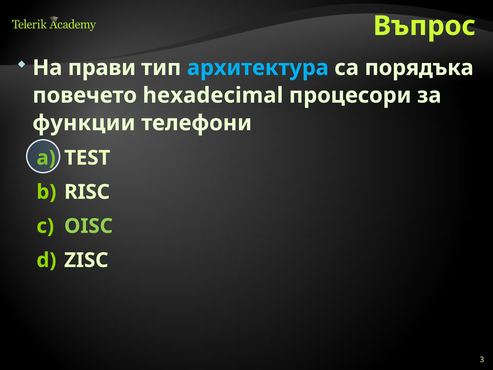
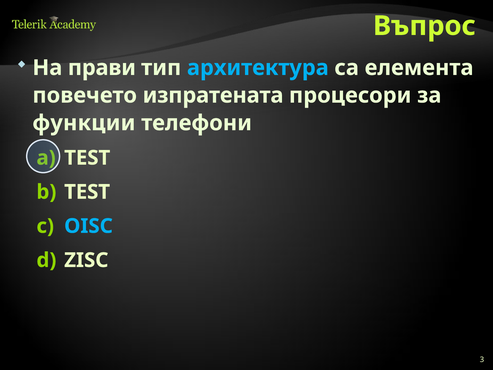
порядъка: порядъка -> елемента
hexadecimal: hexadecimal -> изпратената
RISC at (87, 192): RISC -> TEST
OISC colour: light green -> light blue
